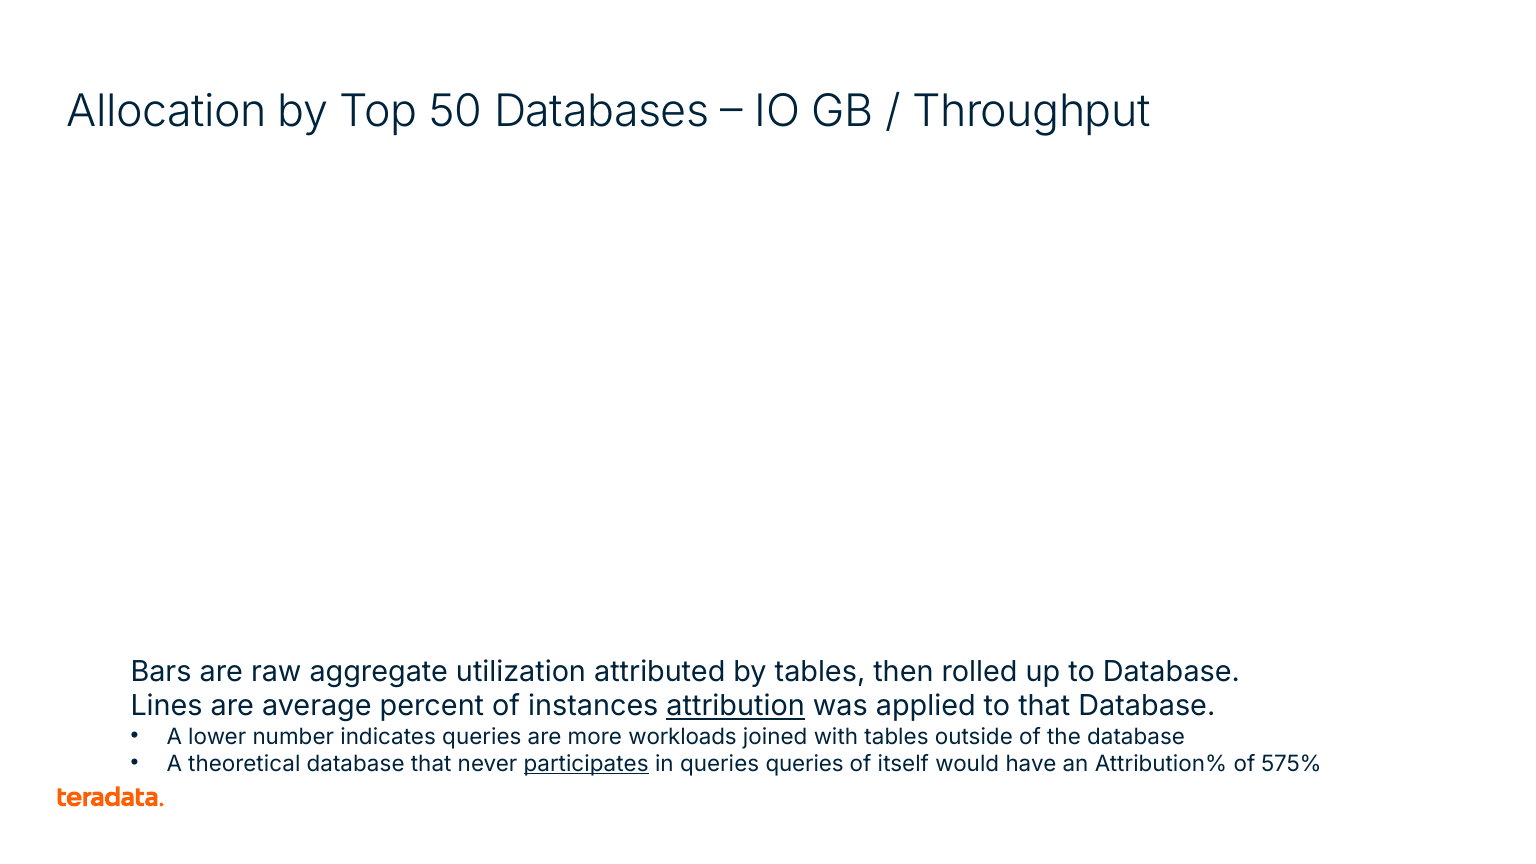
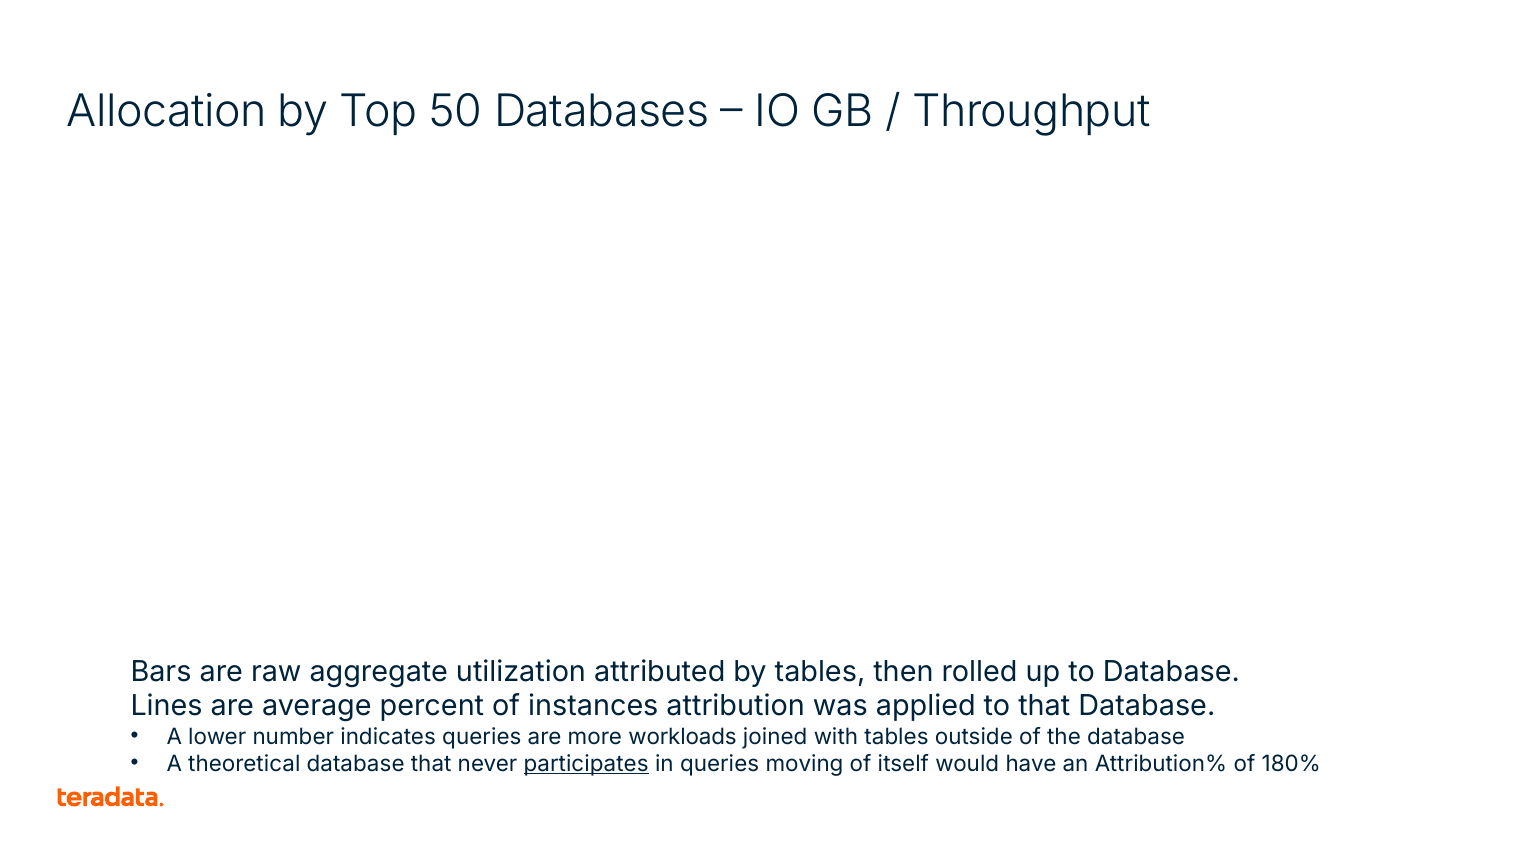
attribution underline: present -> none
queries queries: queries -> moving
575%: 575% -> 180%
